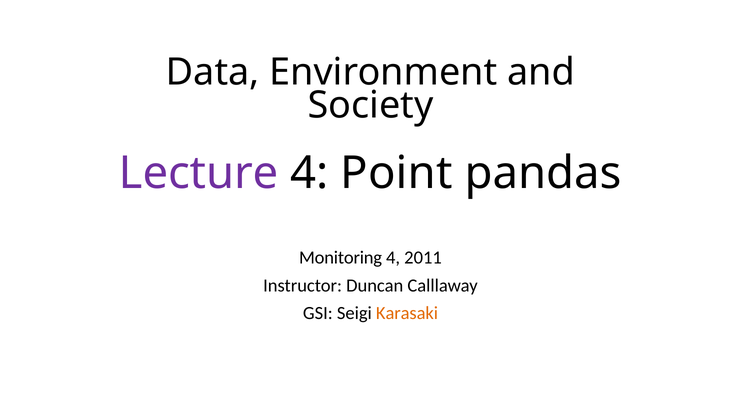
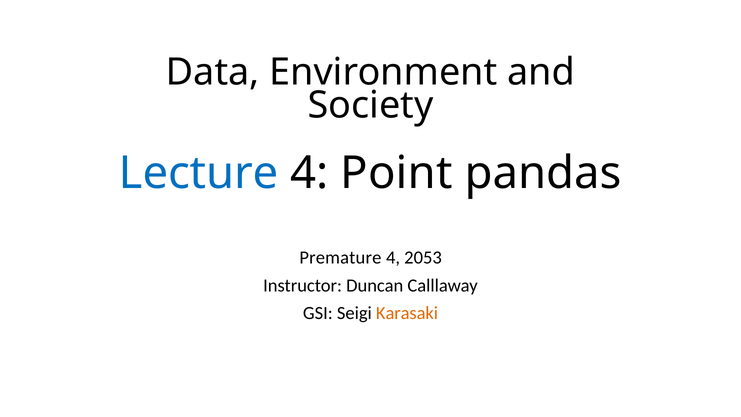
Lecture colour: purple -> blue
Monitoring: Monitoring -> Premature
2011: 2011 -> 2053
